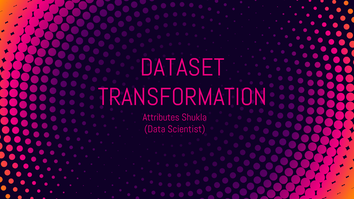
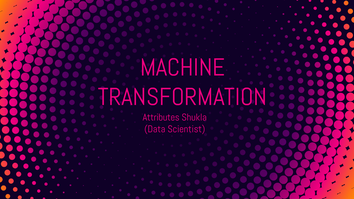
DATASET: DATASET -> MACHINE
